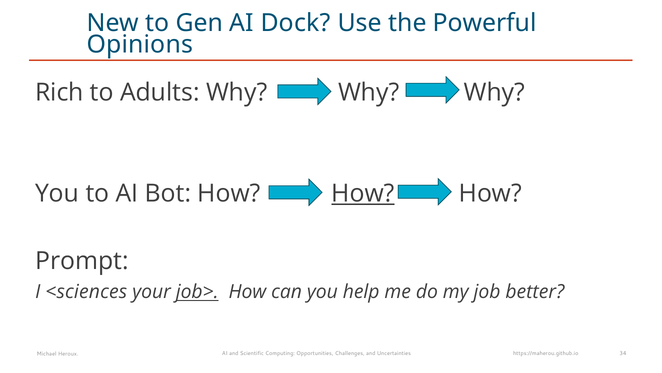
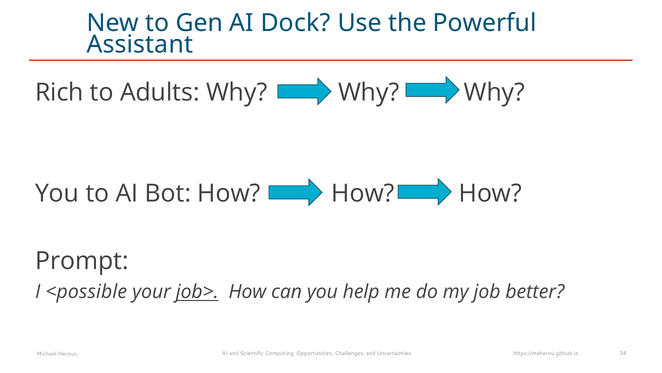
Opinions: Opinions -> Assistant
How at (363, 193) underline: present -> none
<sciences: <sciences -> <possible
